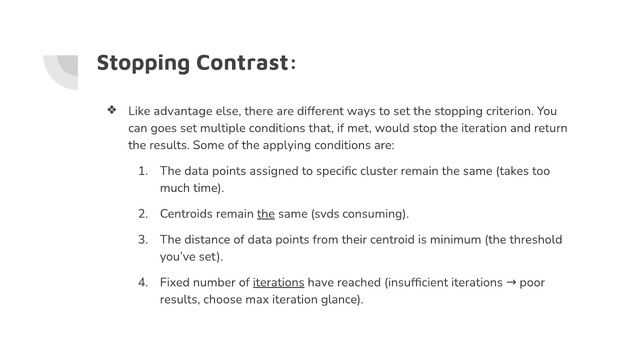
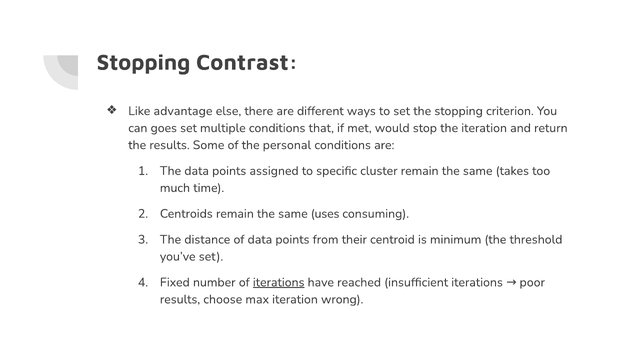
applying: applying -> personal
the at (266, 214) underline: present -> none
svds: svds -> uses
glance: glance -> wrong
